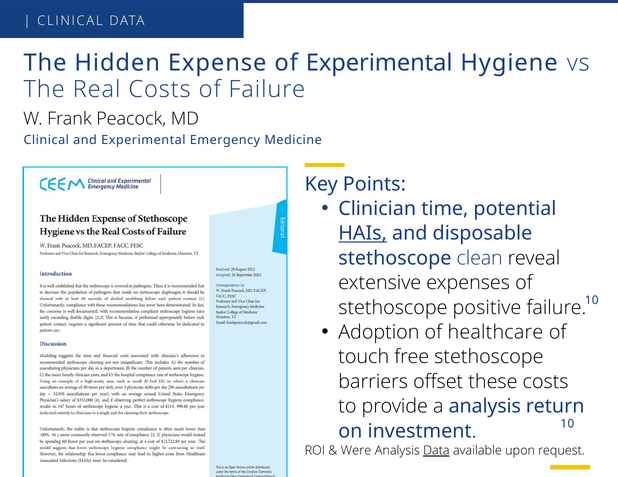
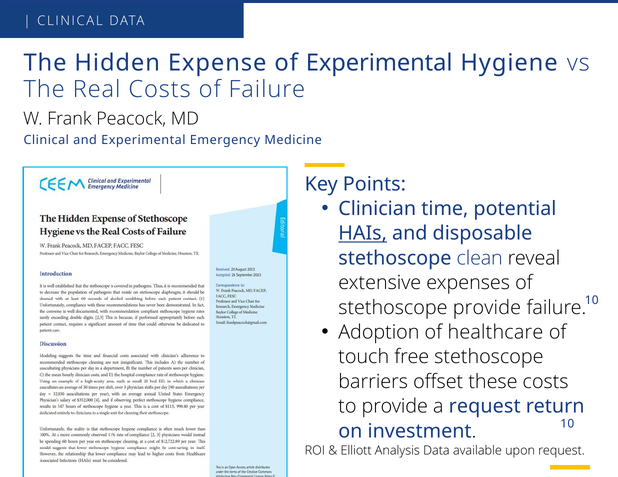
stethoscope positive: positive -> provide
a analysis: analysis -> request
Were: Were -> Elliott
Data at (436, 451) underline: present -> none
